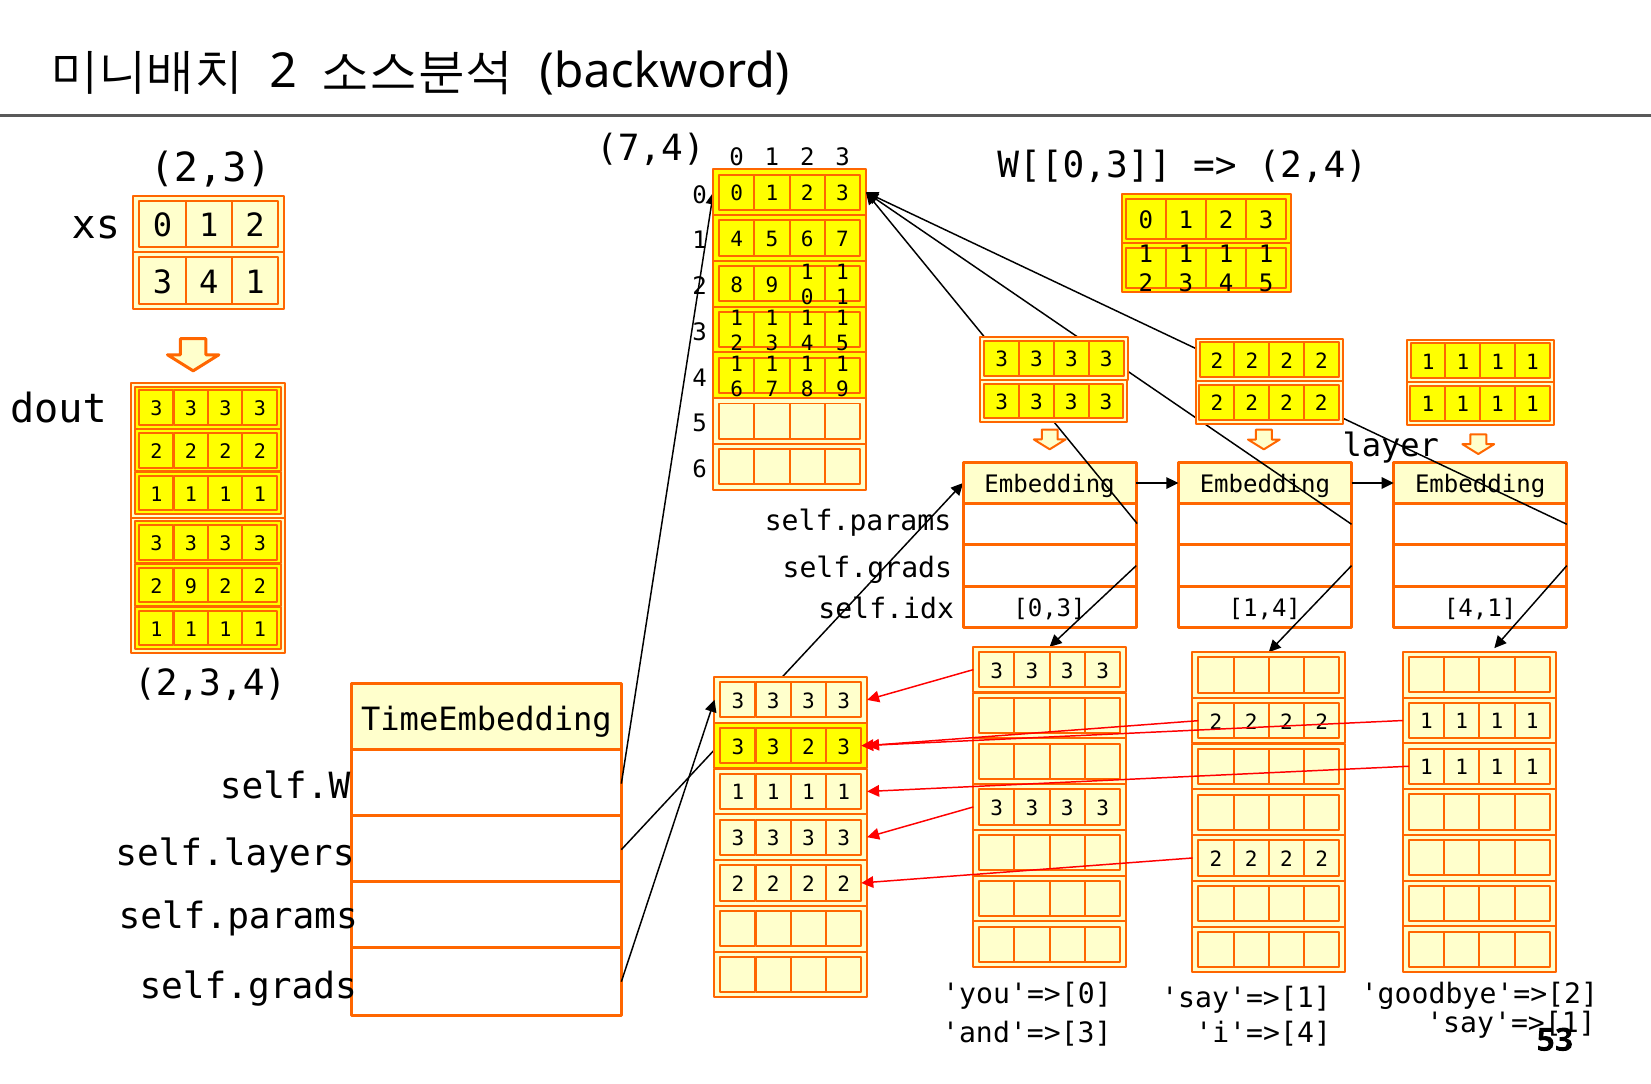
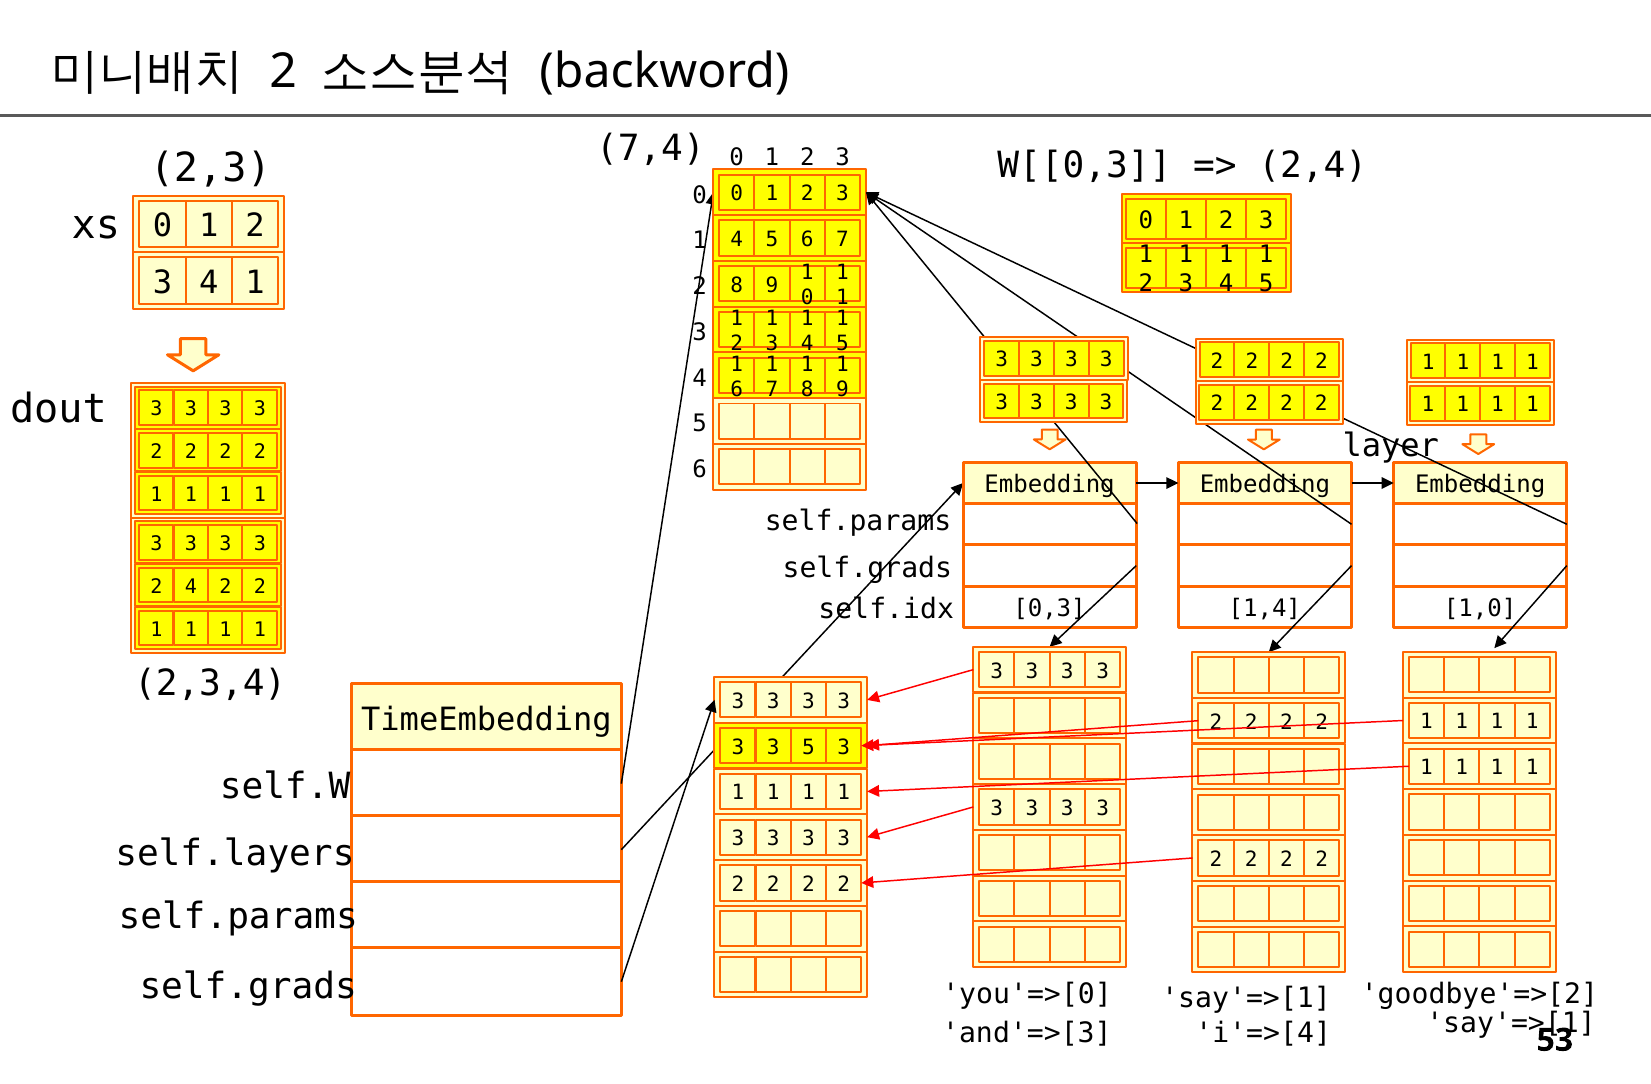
2 9: 9 -> 4
4,1: 4,1 -> 1,0
2 at (808, 747): 2 -> 5
